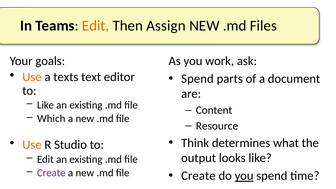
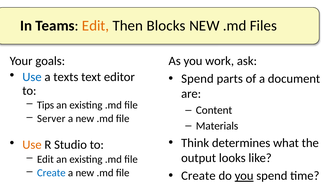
Assign: Assign -> Blocks
Use at (32, 77) colour: orange -> blue
Like at (45, 105): Like -> Tips
Which: Which -> Server
Resource: Resource -> Materials
Create at (51, 173) colour: purple -> blue
